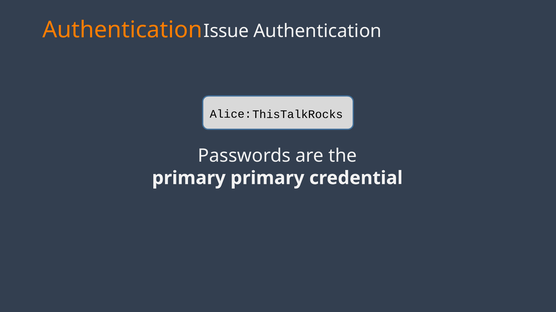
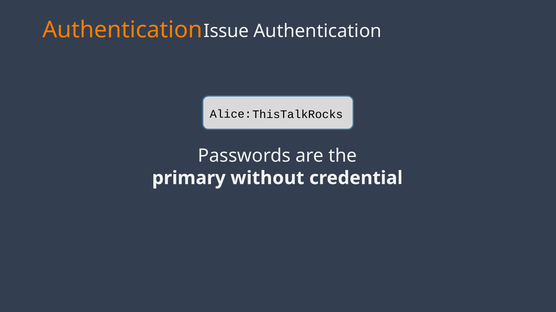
primary primary: primary -> without
